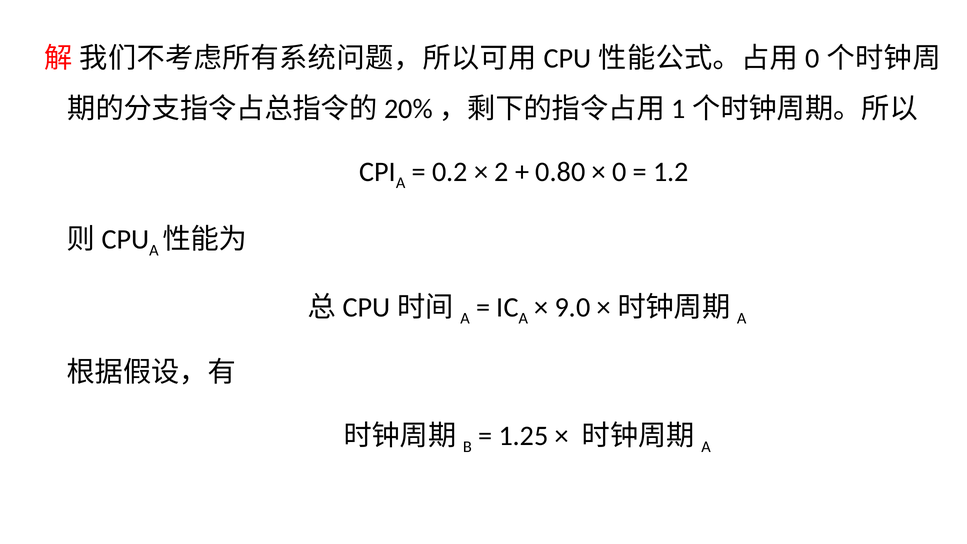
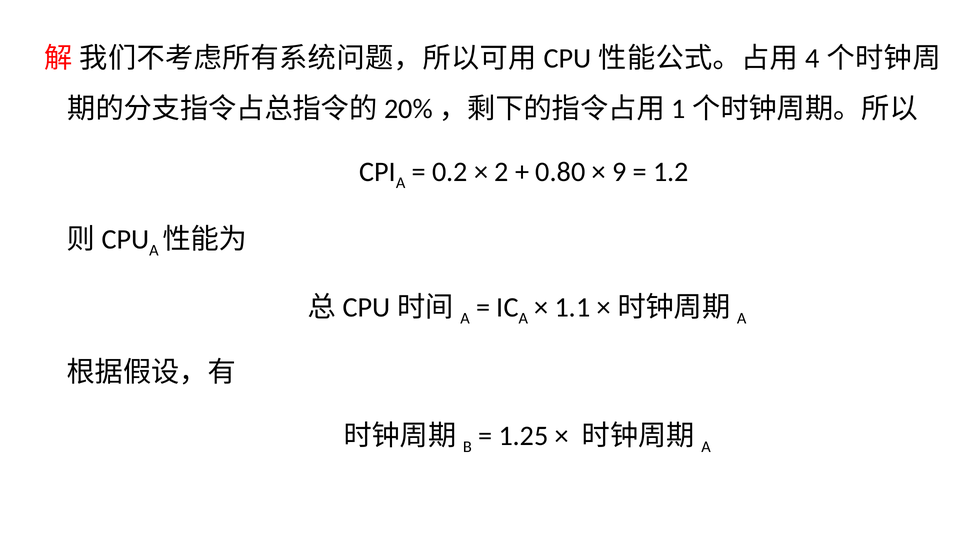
0 at (812, 58): 0 -> 4
0 at (619, 172): 0 -> 9
9.0: 9.0 -> 1.1
